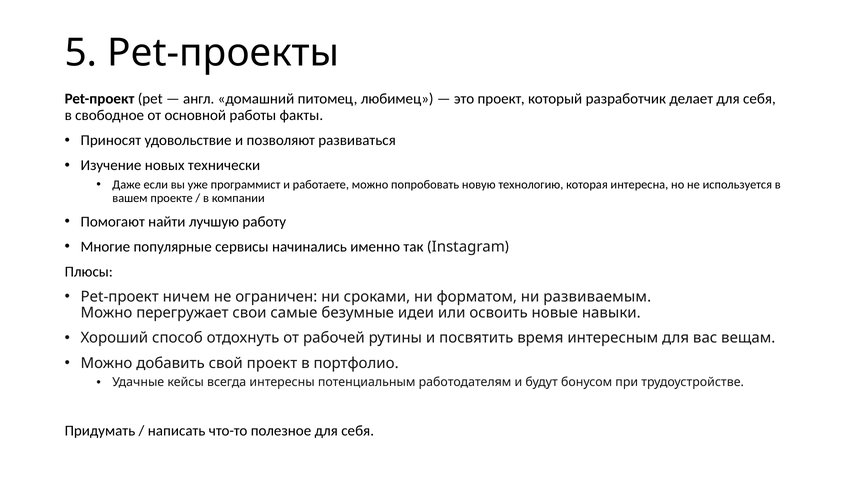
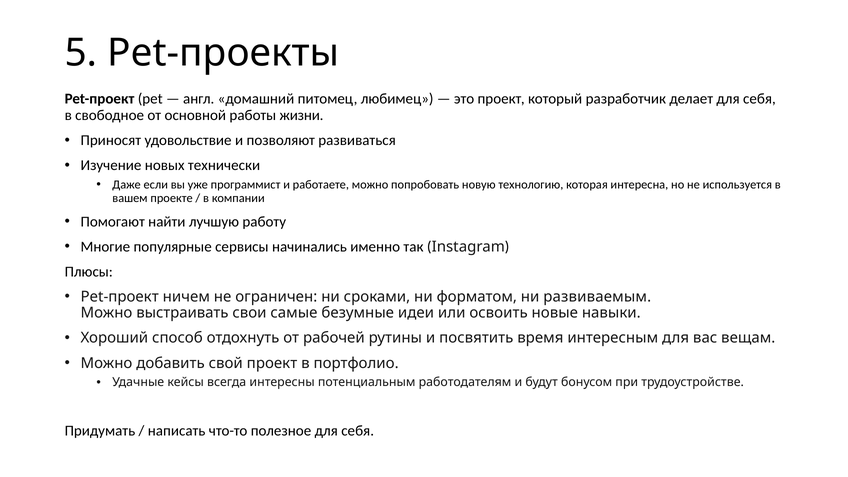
факты: факты -> жизни
перегружает: перегружает -> выстраивать
